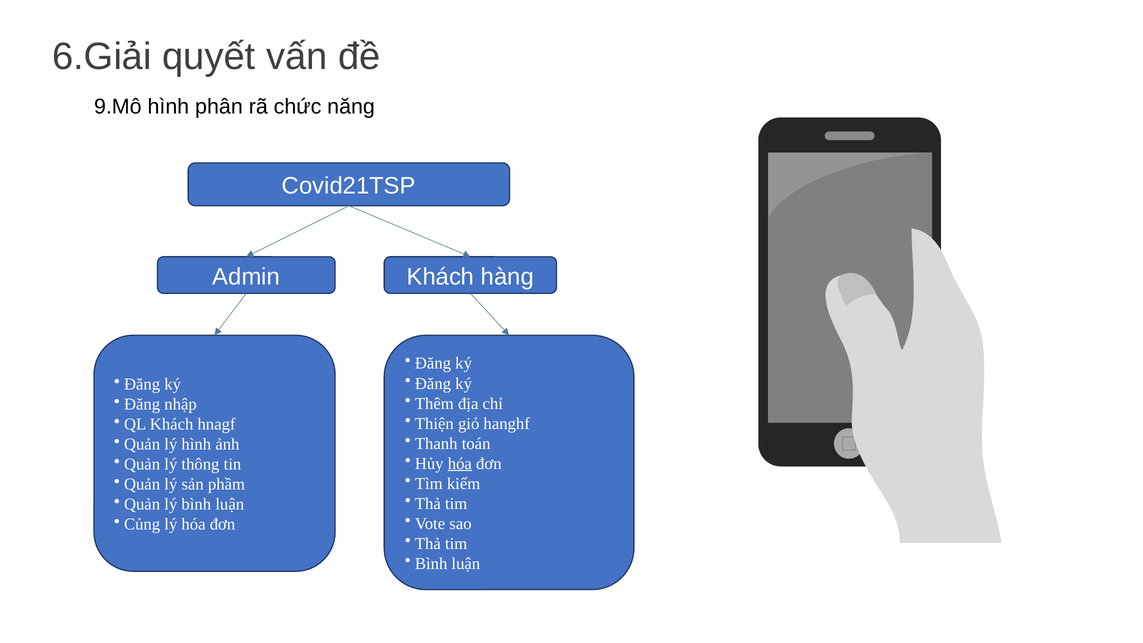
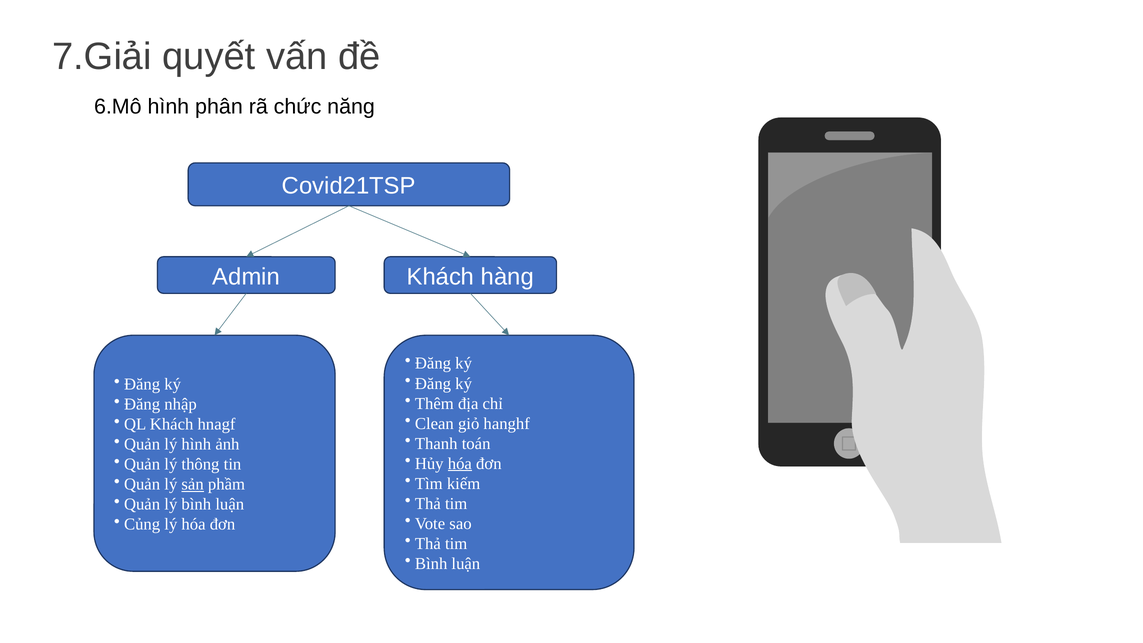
6.Giải: 6.Giải -> 7.Giải
9.Mô: 9.Mô -> 6.Mô
Thiện: Thiện -> Clean
sản underline: none -> present
